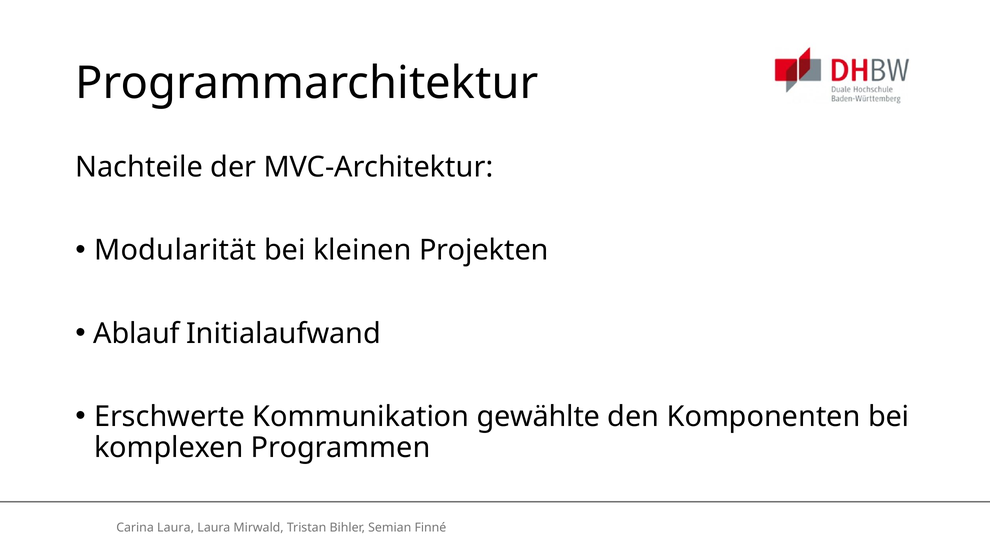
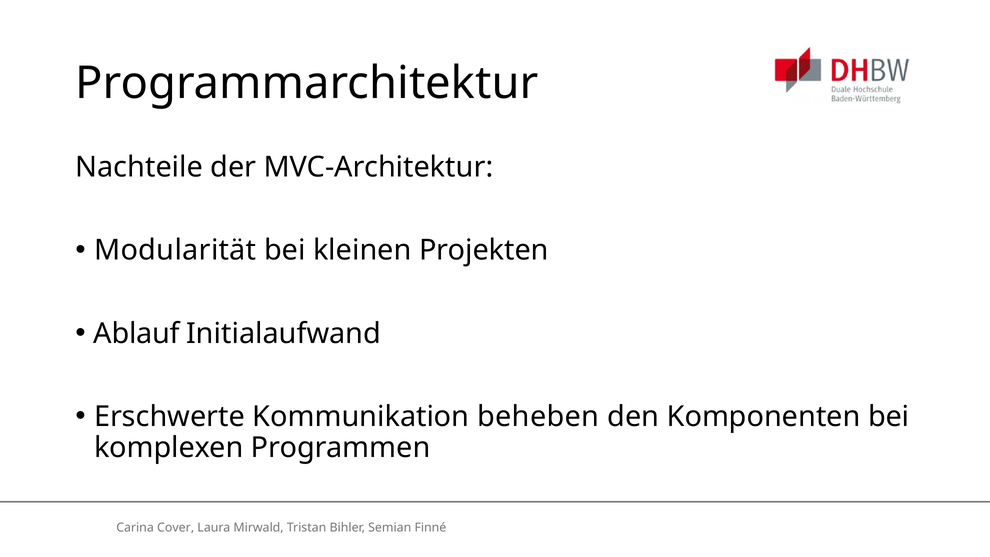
gewählte: gewählte -> beheben
Carina Laura: Laura -> Cover
